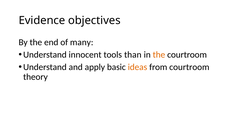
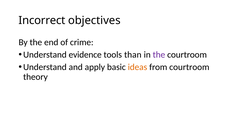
Evidence: Evidence -> Incorrect
many: many -> crime
innocent: innocent -> evidence
the at (159, 55) colour: orange -> purple
